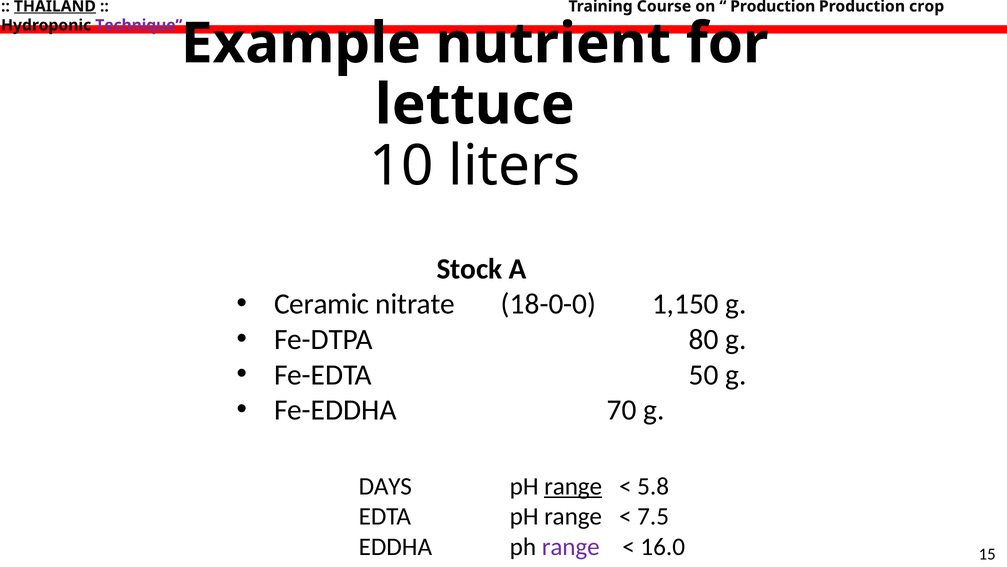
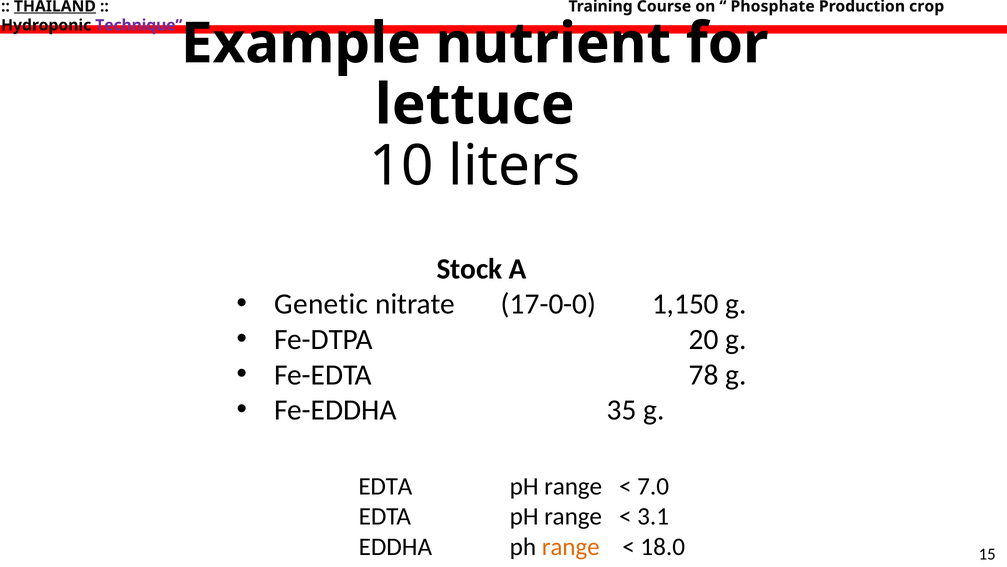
Production at (773, 6): Production -> Phosphate
Ceramic: Ceramic -> Genetic
18-0-0: 18-0-0 -> 17-0-0
80: 80 -> 20
50: 50 -> 78
70: 70 -> 35
DAYS at (385, 486): DAYS -> EDTA
range at (573, 486) underline: present -> none
5.8: 5.8 -> 7.0
7.5: 7.5 -> 3.1
range at (571, 546) colour: purple -> orange
16.0: 16.0 -> 18.0
